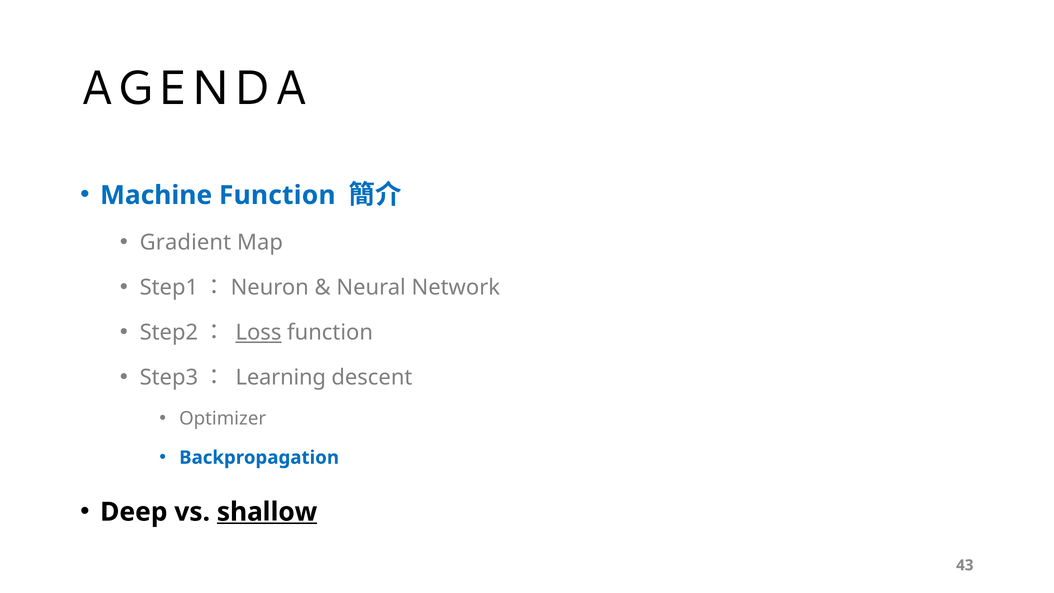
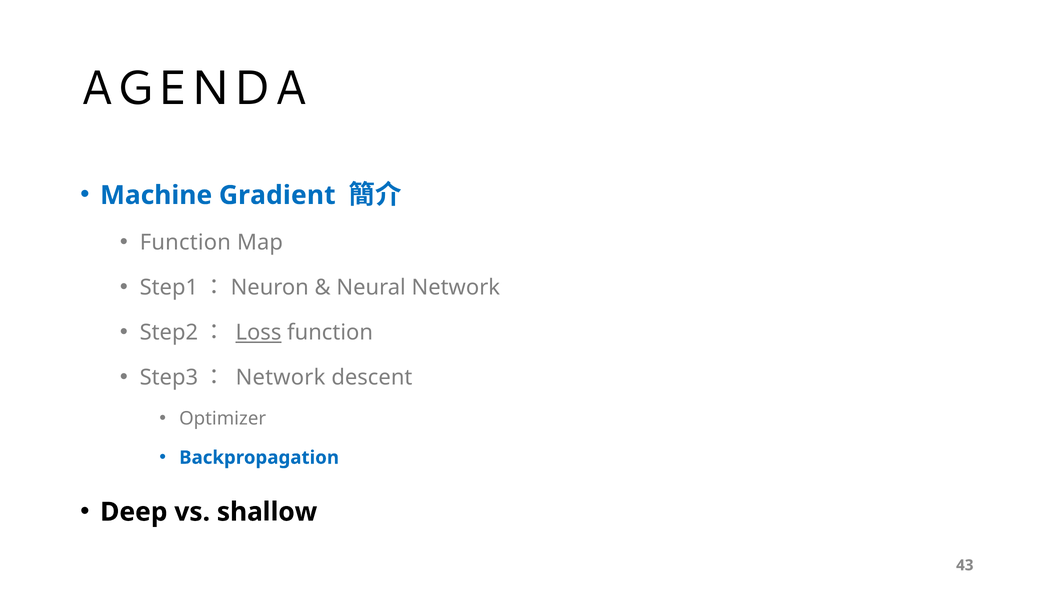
Machine Function: Function -> Gradient
Gradient at (185, 243): Gradient -> Function
Learning at (281, 378): Learning -> Network
shallow underline: present -> none
